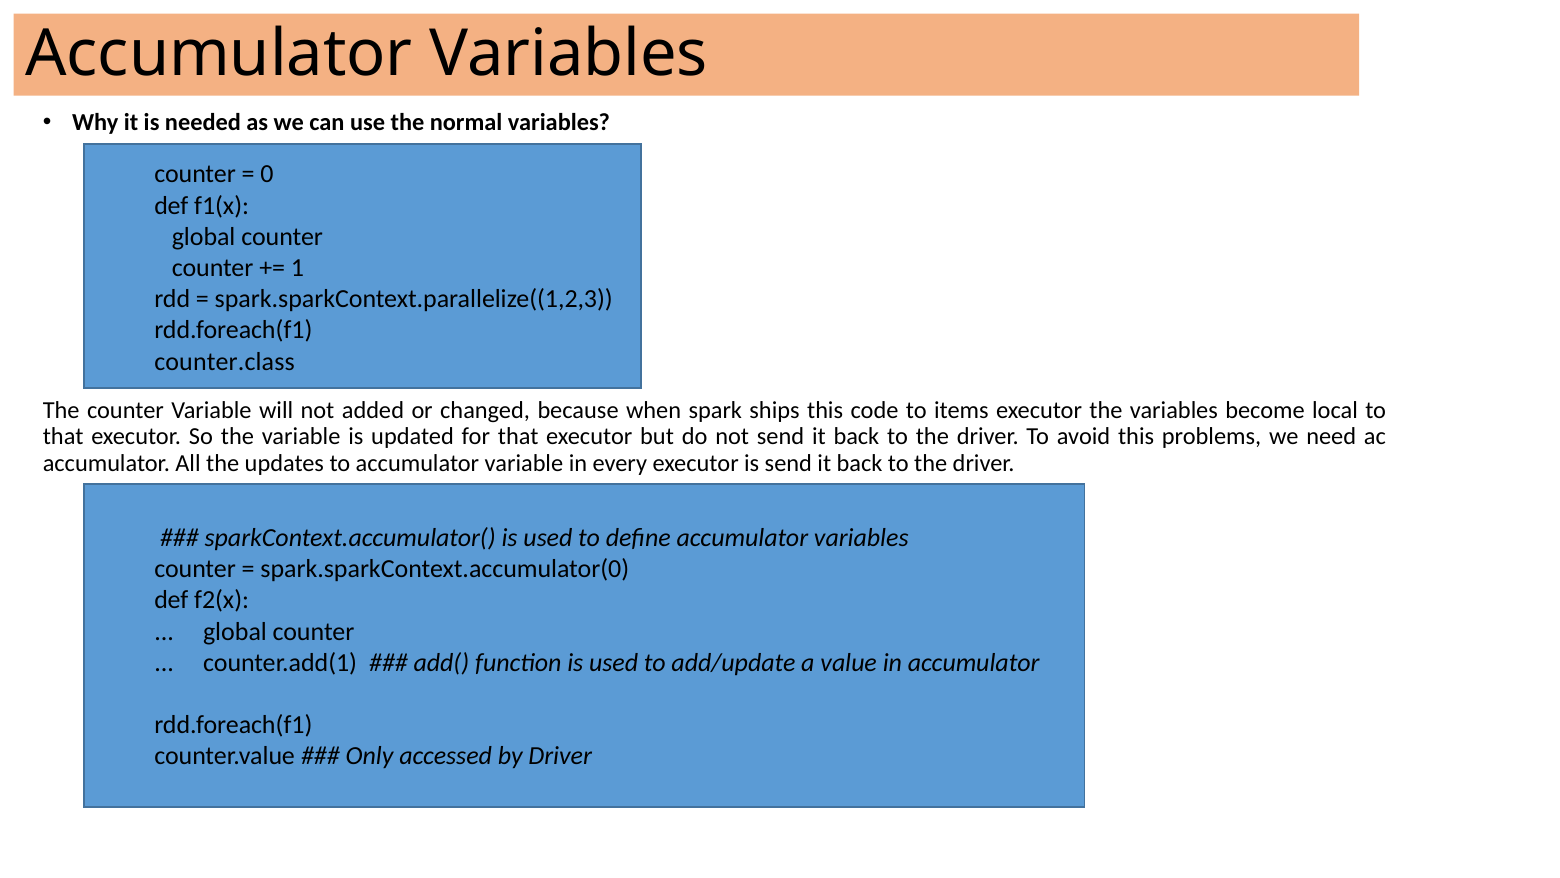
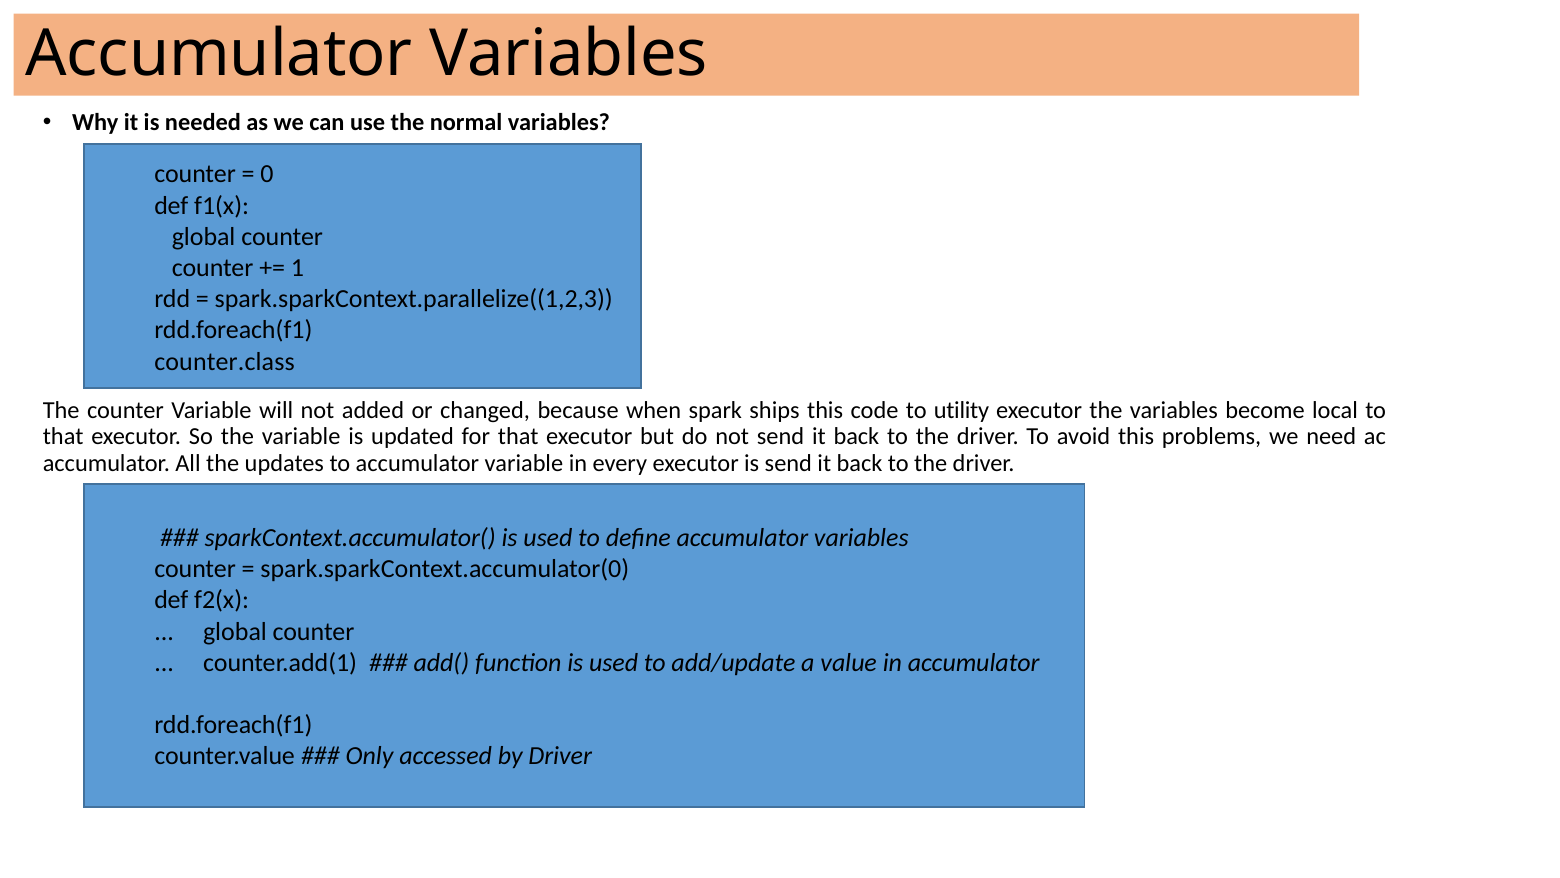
items: items -> utility
